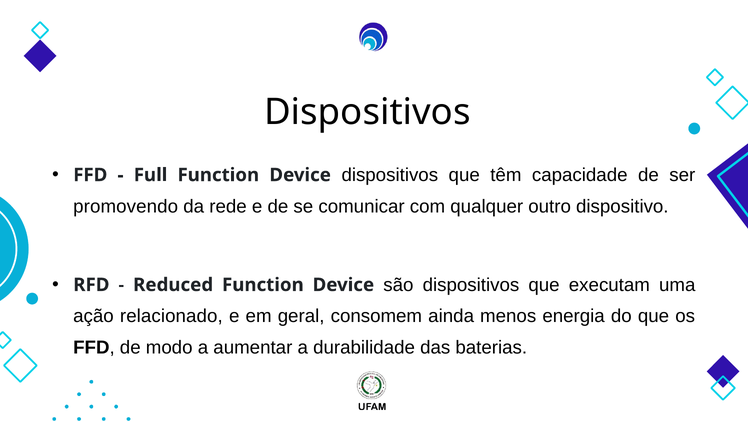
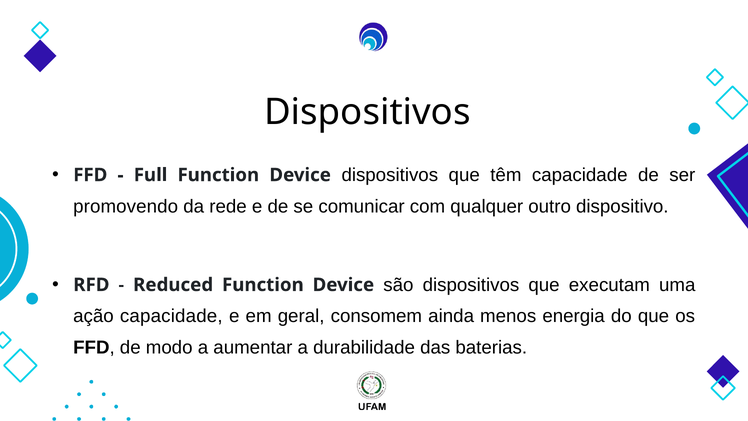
ação relacionado: relacionado -> capacidade
